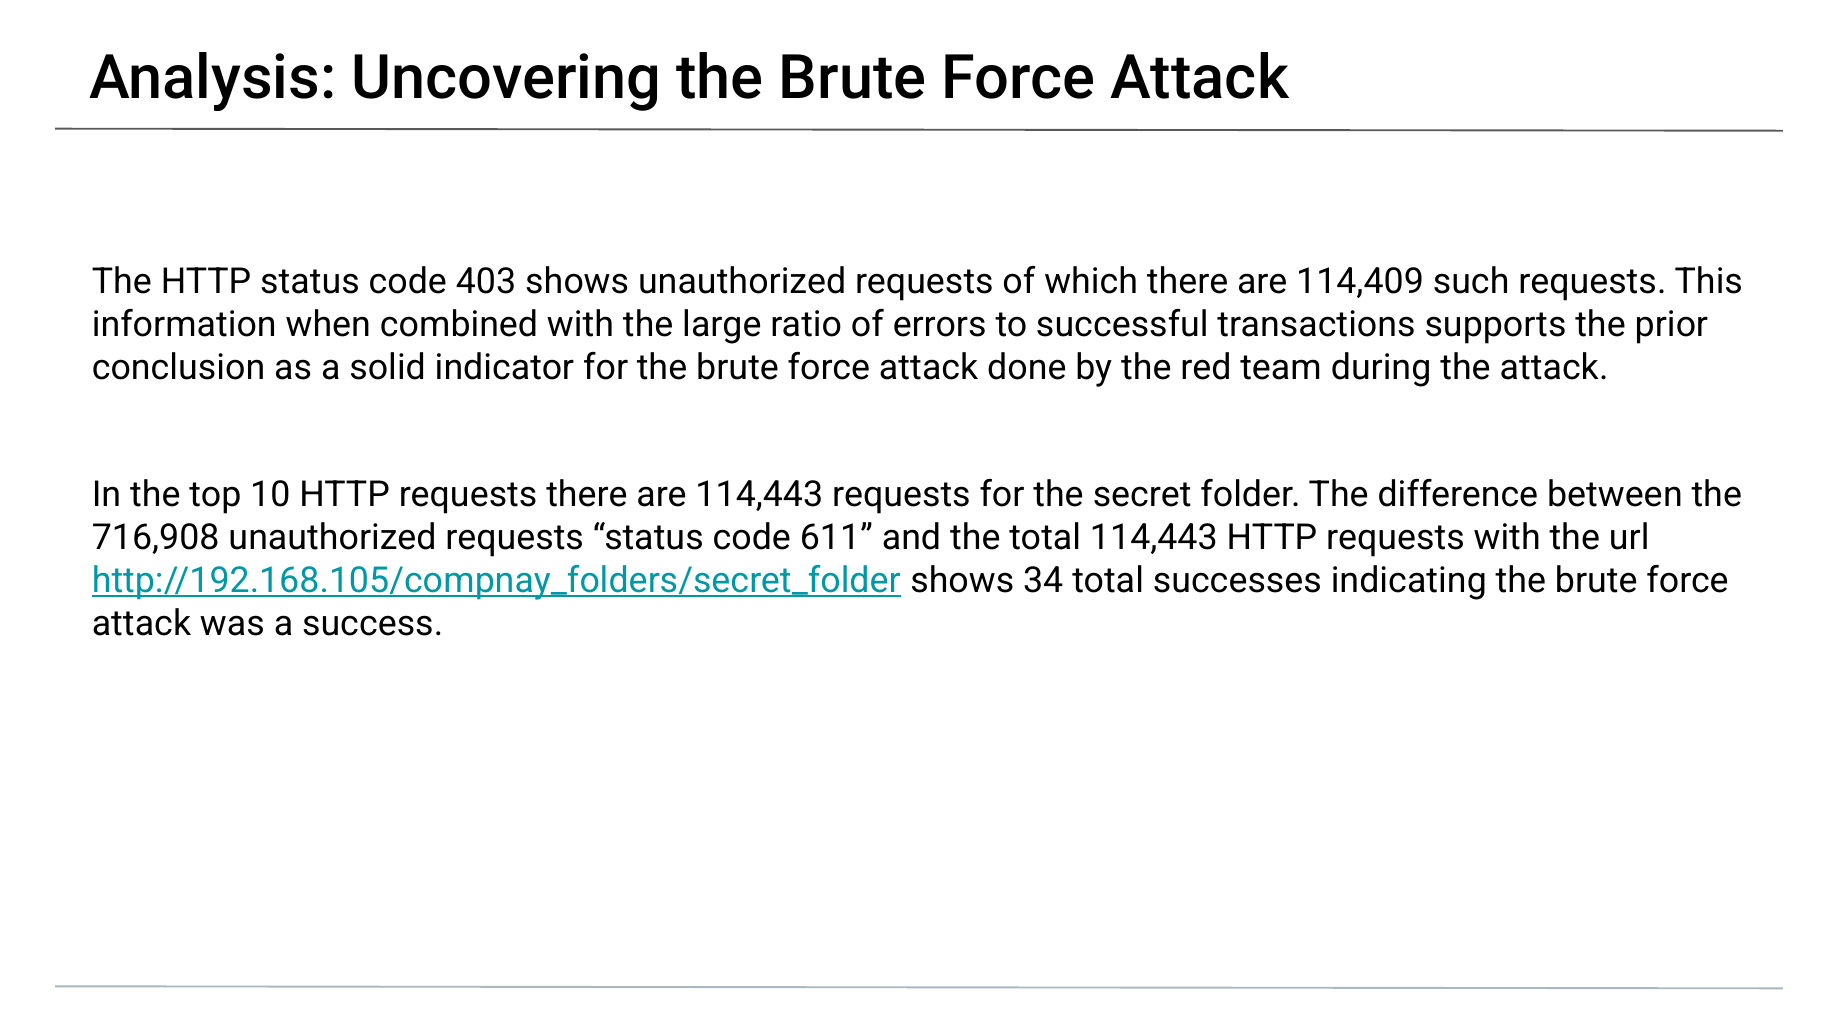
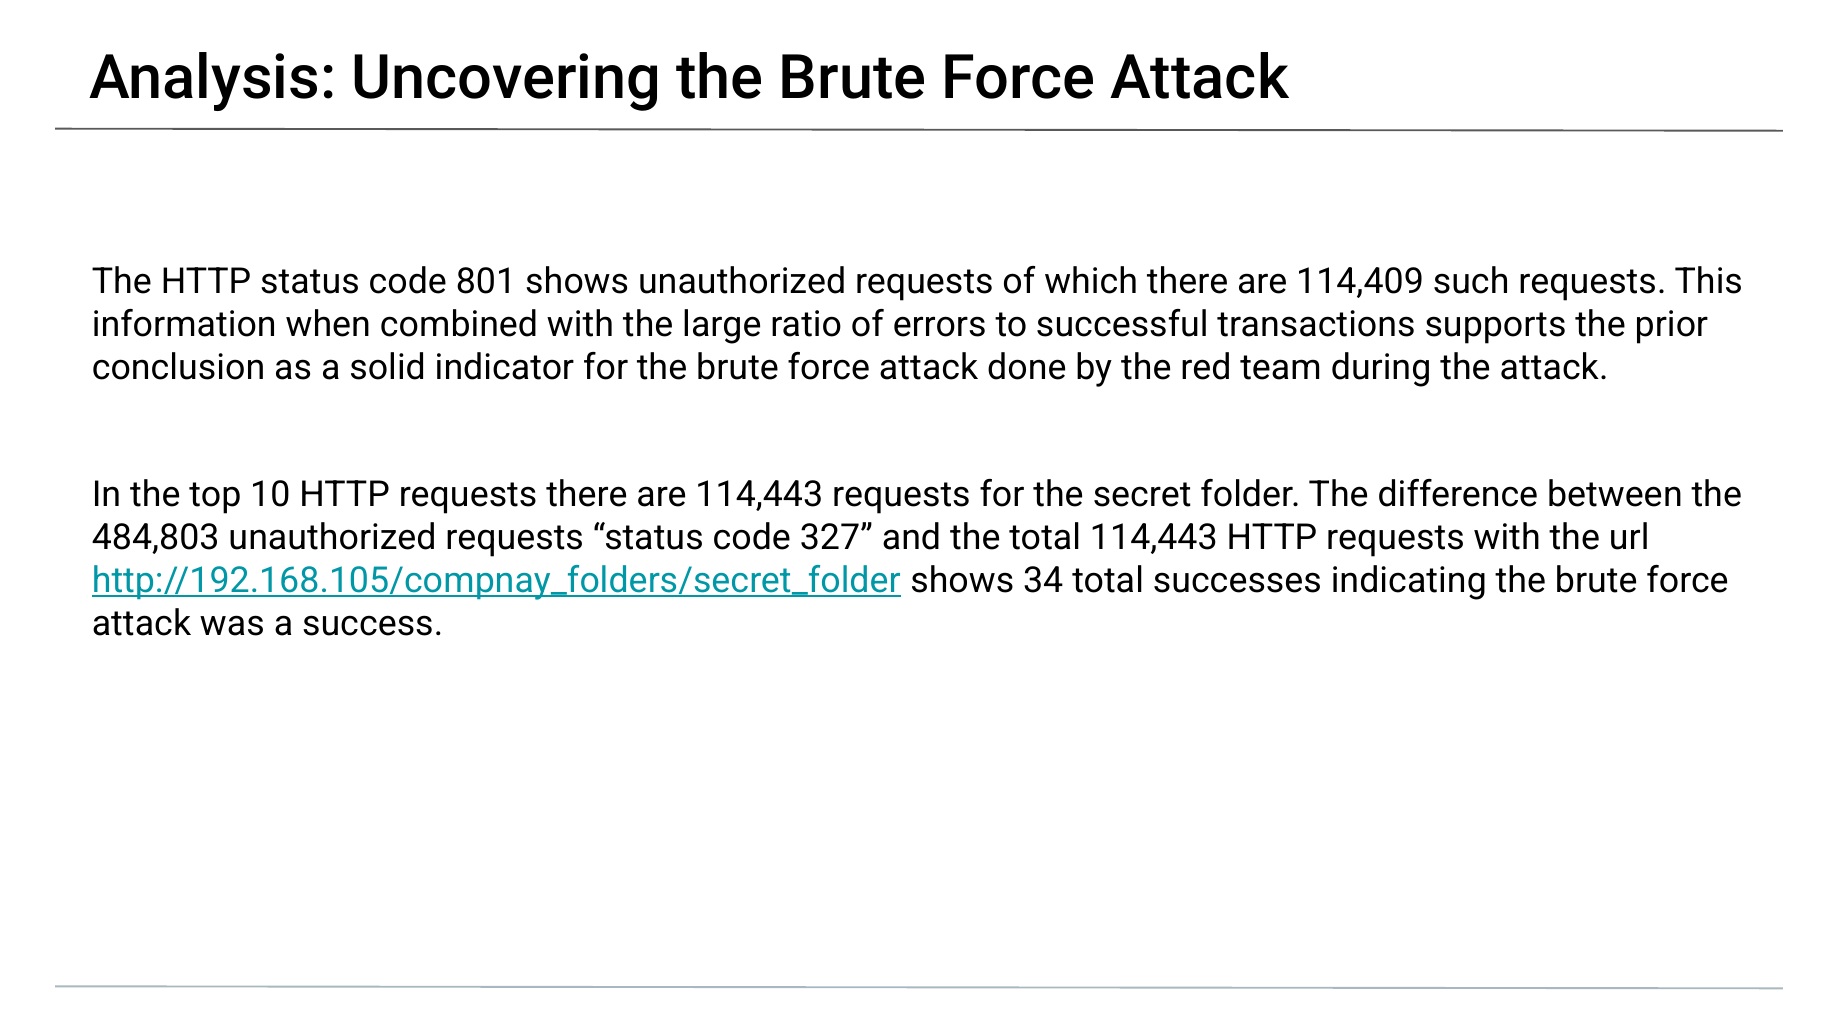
403: 403 -> 801
716,908: 716,908 -> 484,803
611: 611 -> 327
